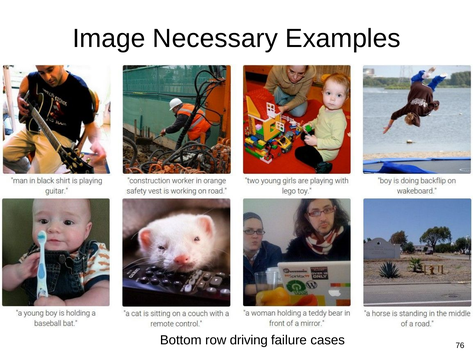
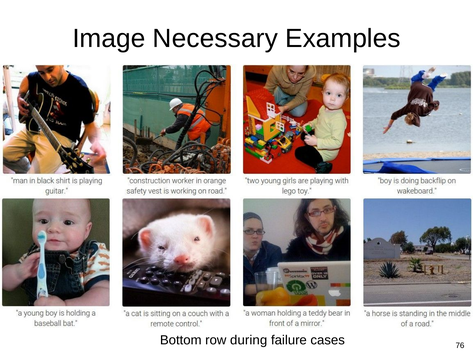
driving: driving -> during
